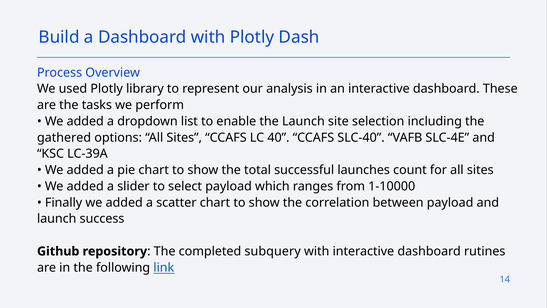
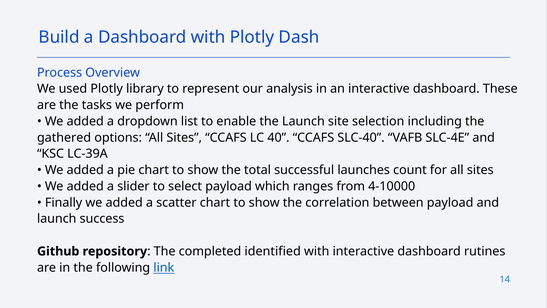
1-10000: 1-10000 -> 4-10000
subquery: subquery -> identified
